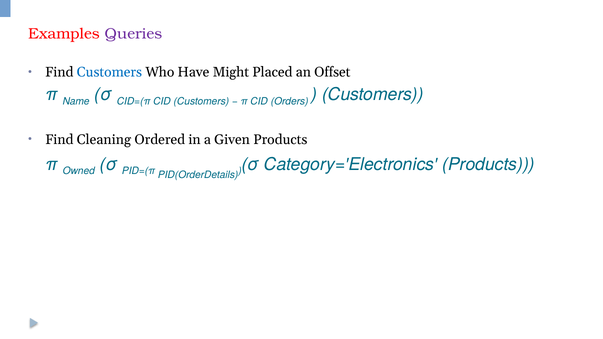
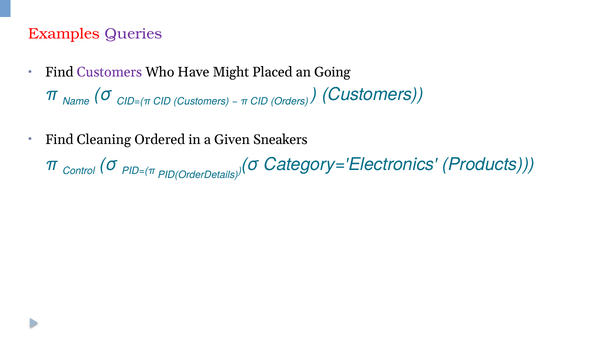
Customers at (109, 72) colour: blue -> purple
Offset: Offset -> Going
Given Products: Products -> Sneakers
Owned: Owned -> Control
